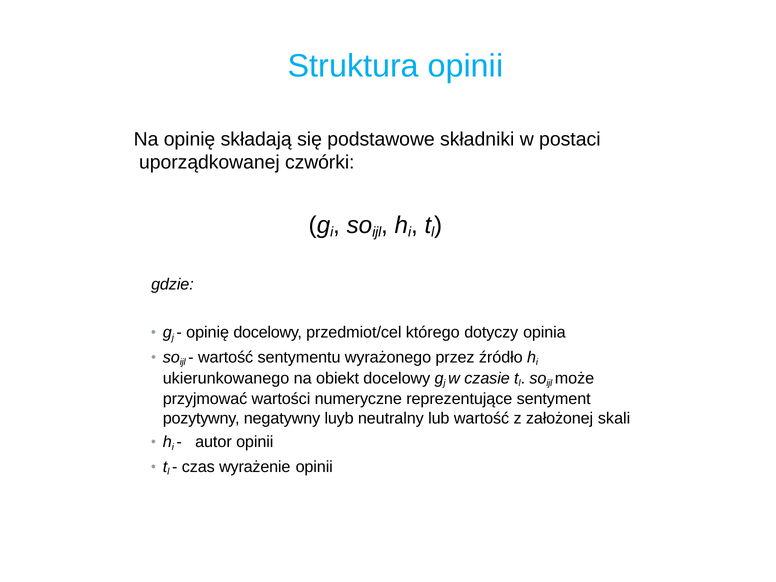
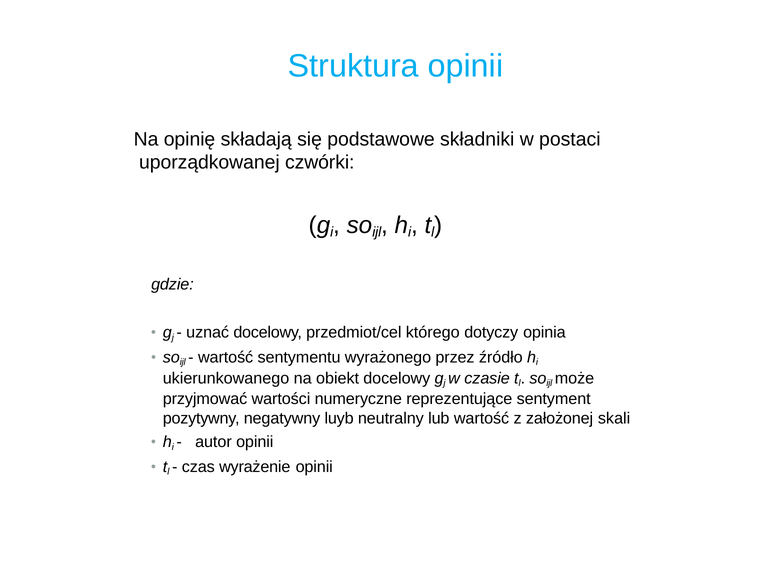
opinię at (208, 333): opinię -> uznać
